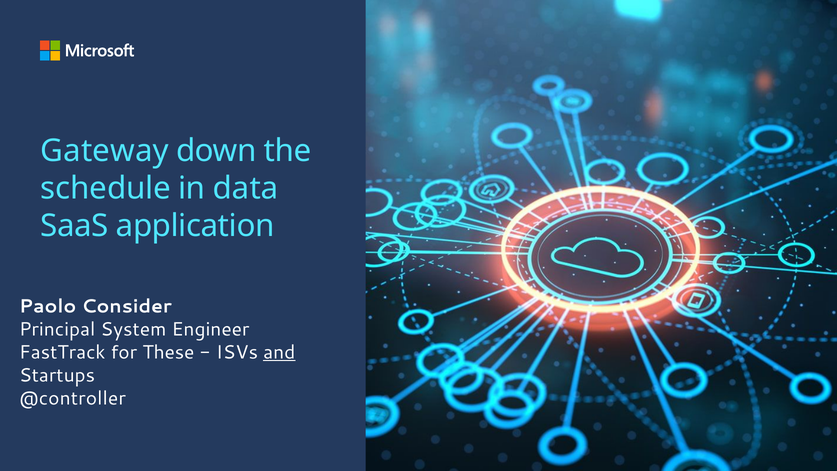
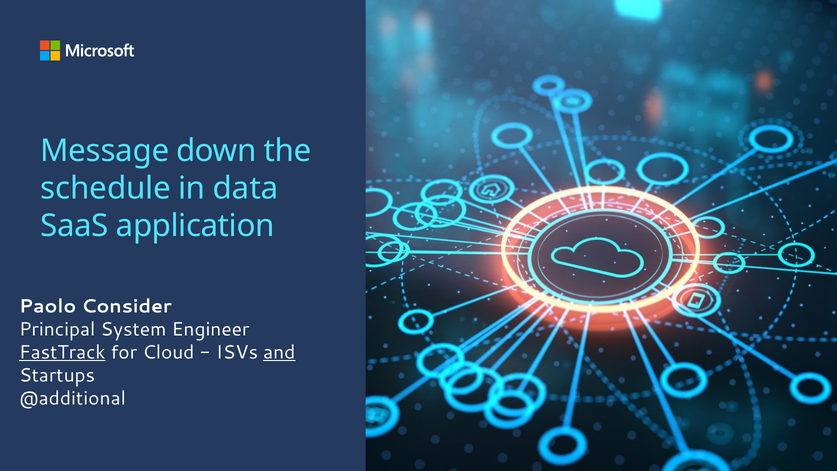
Gateway: Gateway -> Message
FastTrack underline: none -> present
These: These -> Cloud
@controller: @controller -> @additional
